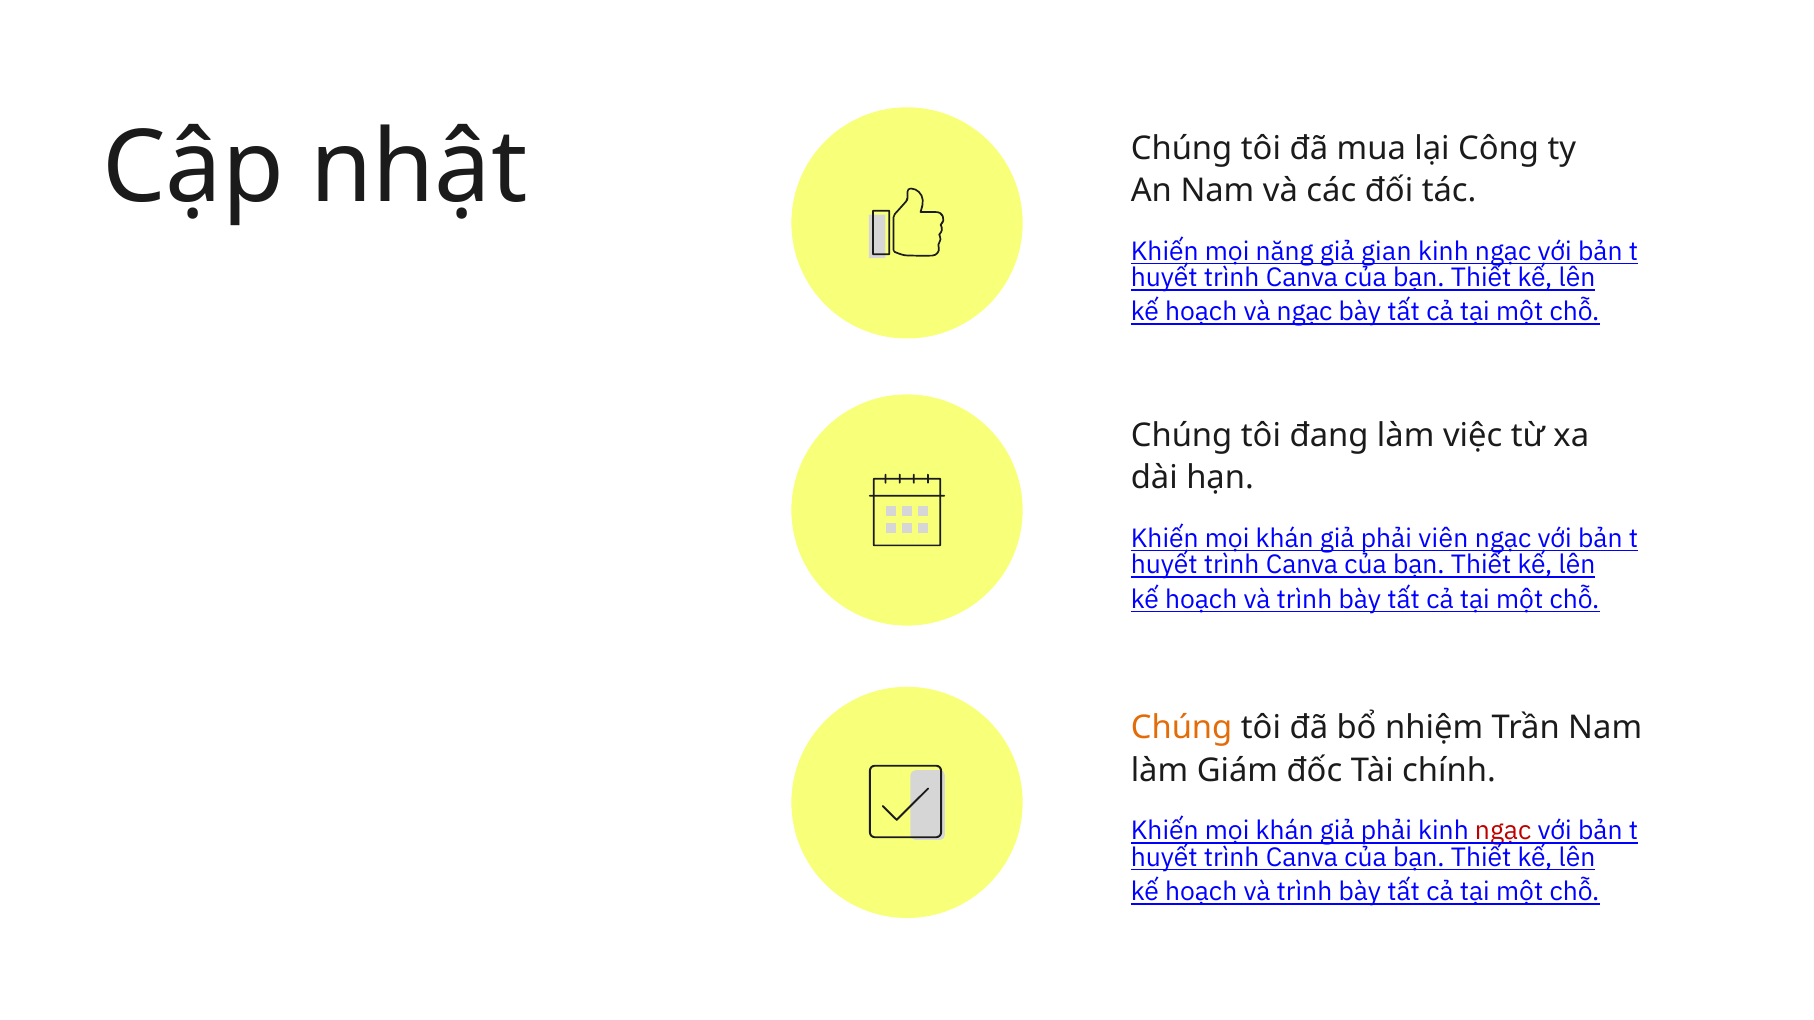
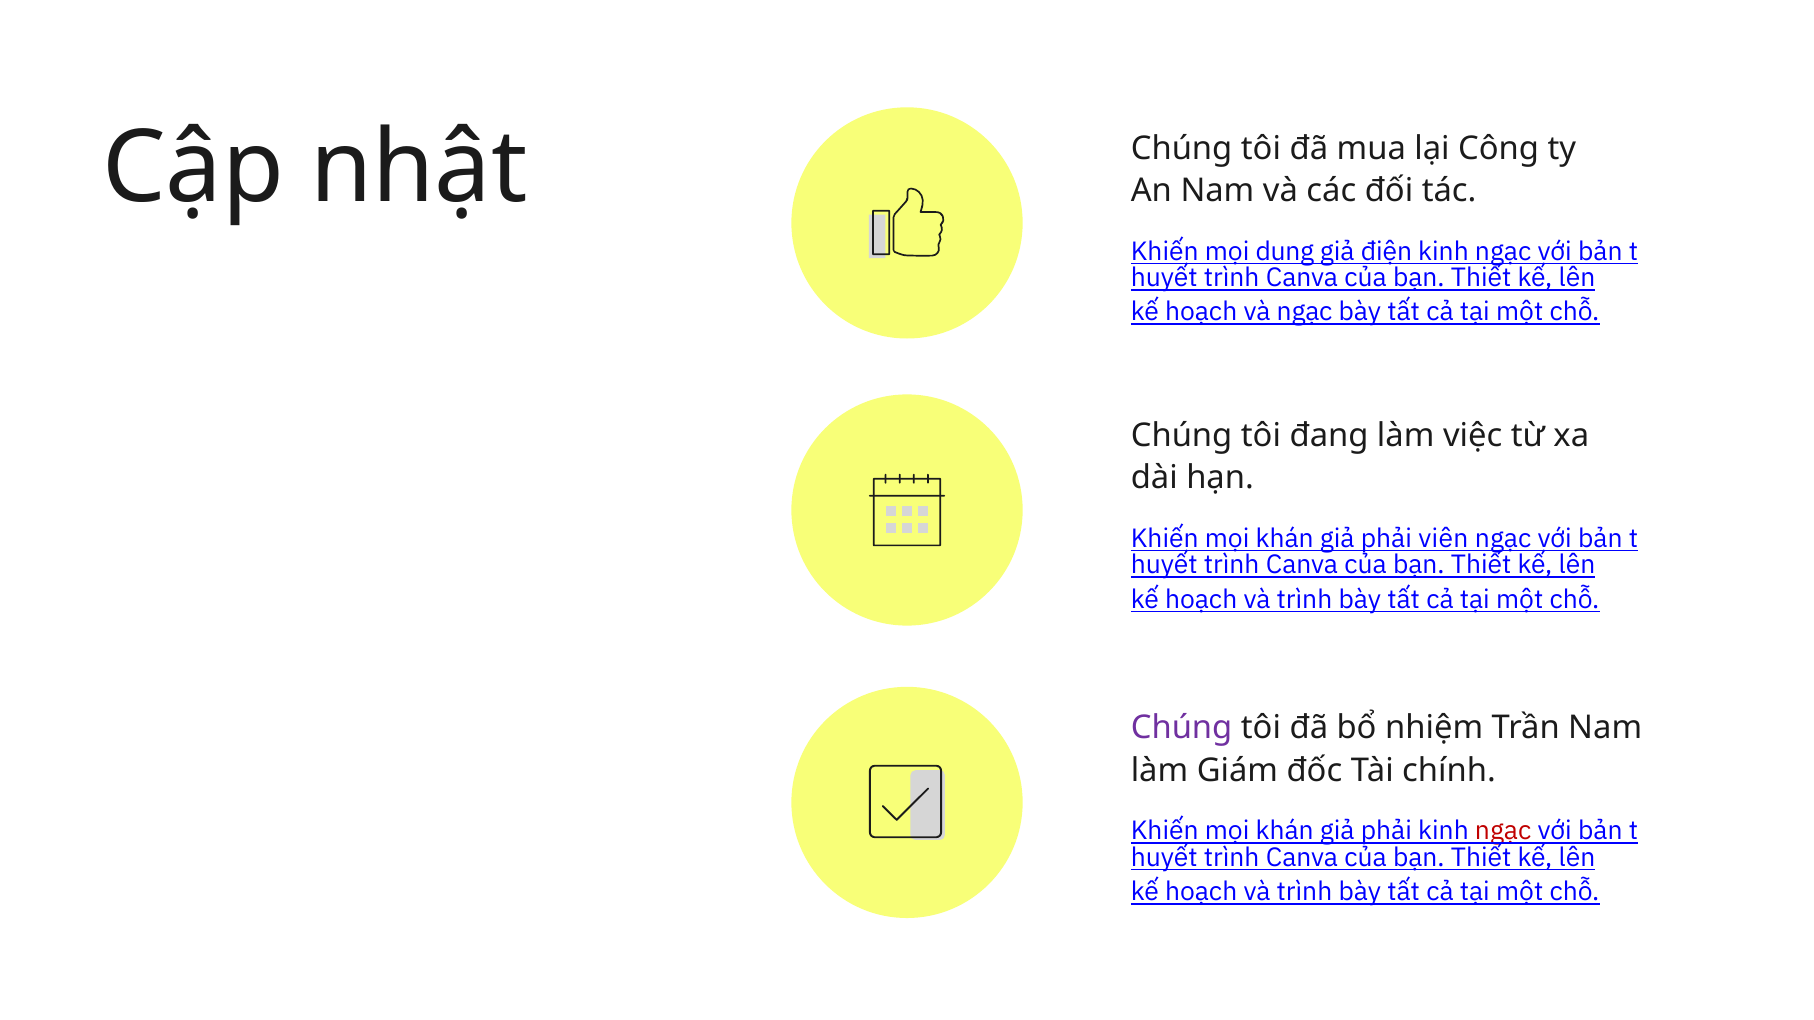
năng: năng -> dung
gian: gian -> điện
Chúng at (1182, 728) colour: orange -> purple
